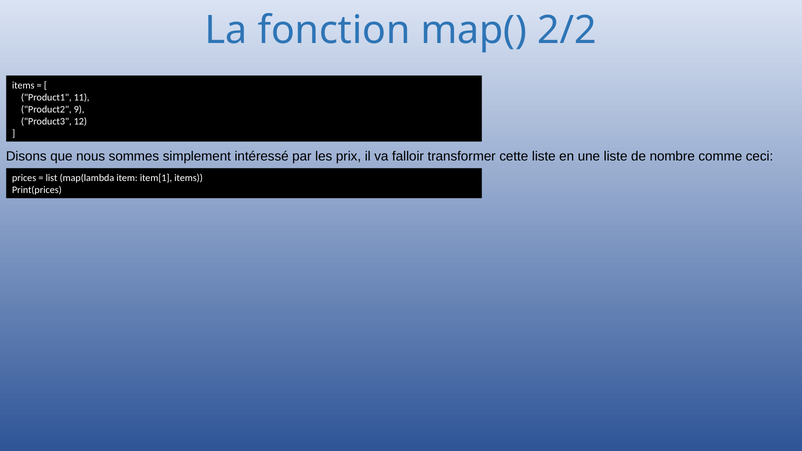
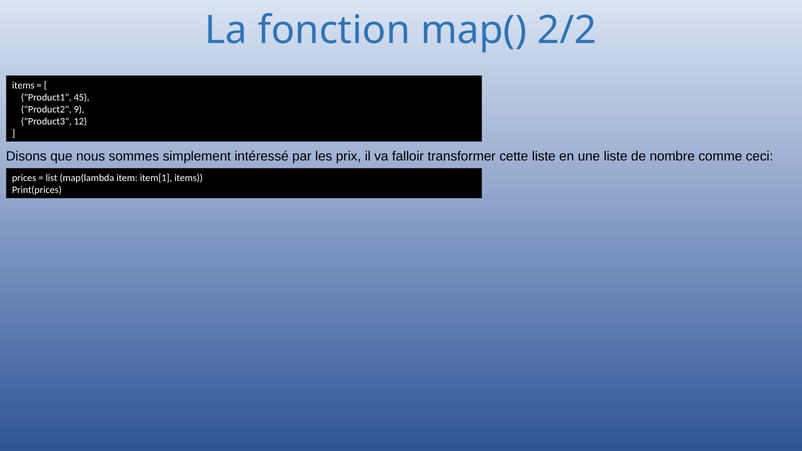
11: 11 -> 45
